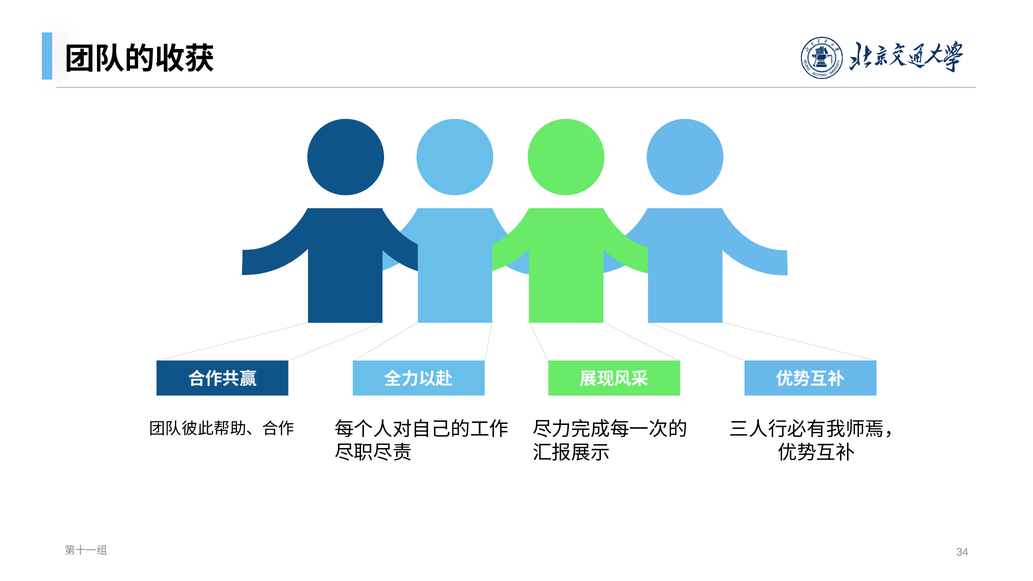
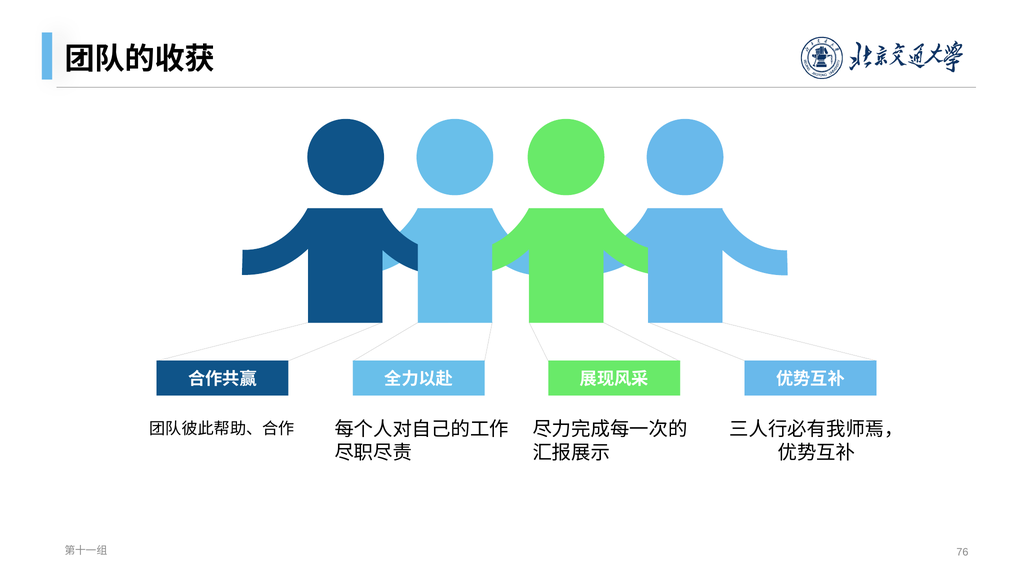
34: 34 -> 76
